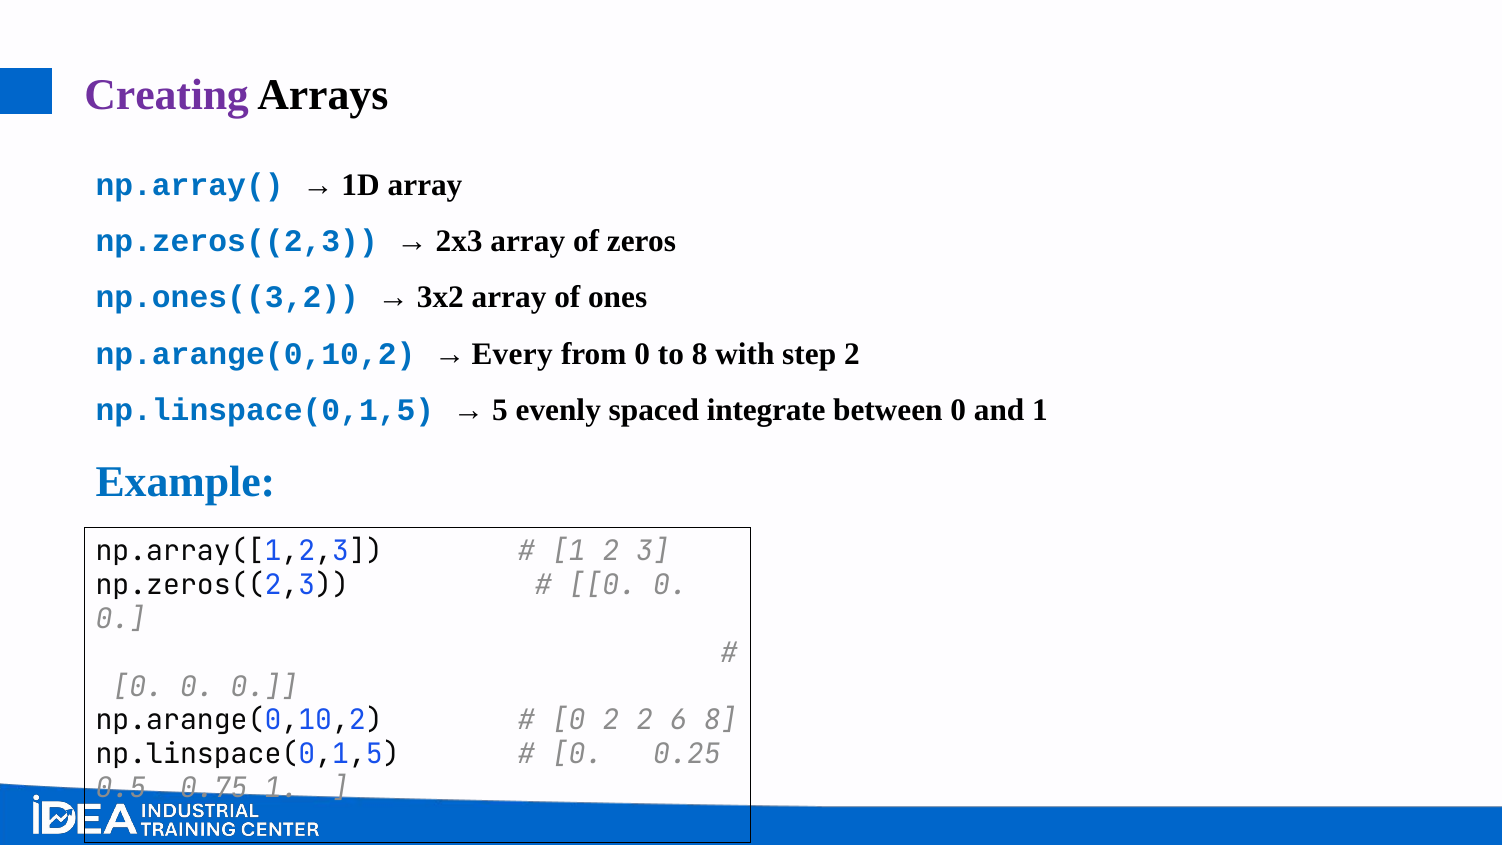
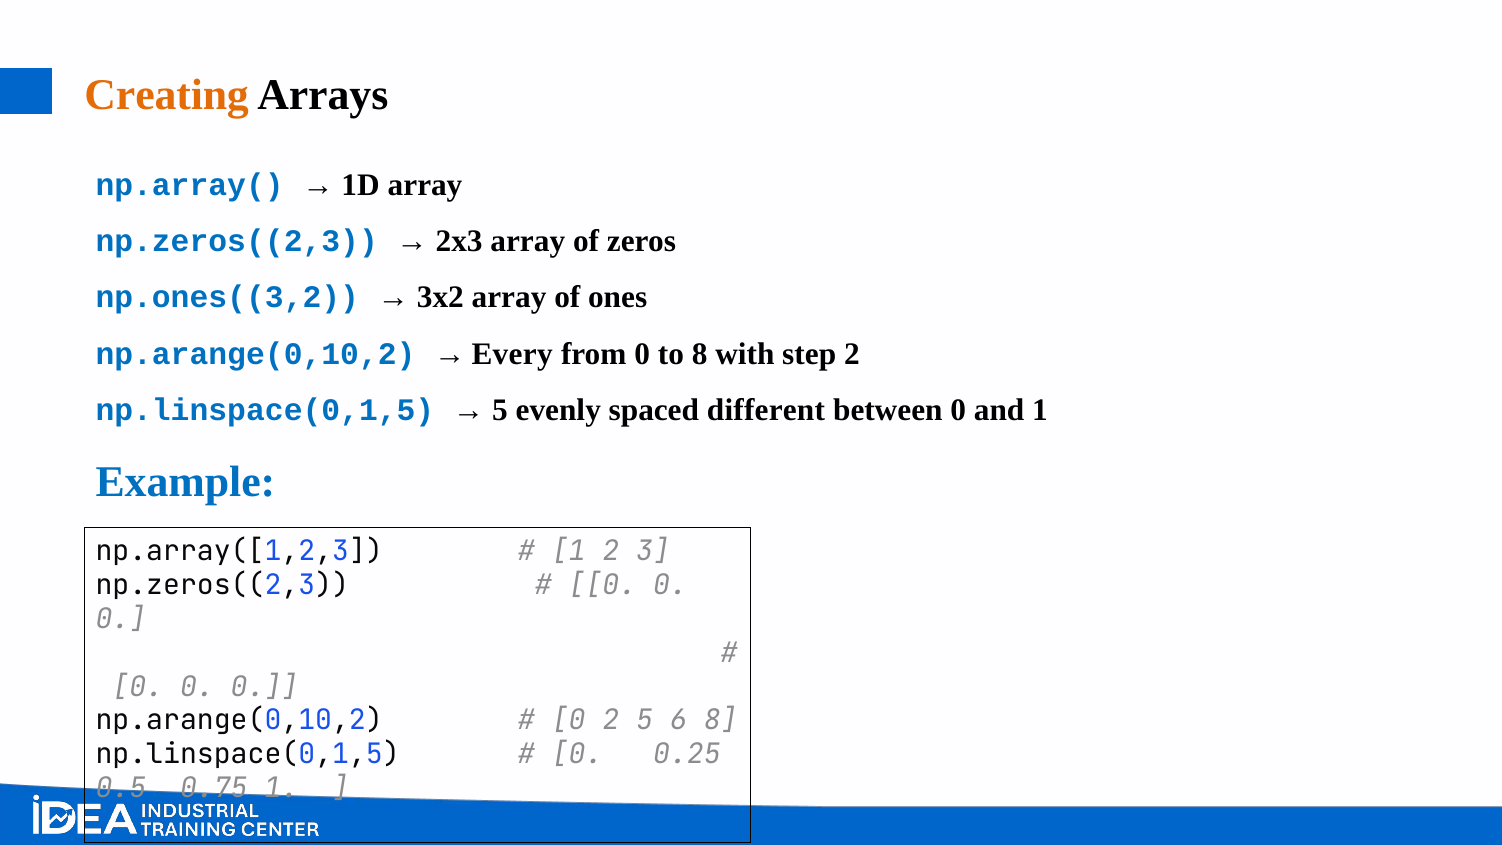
Creating colour: purple -> orange
integrate: integrate -> different
2 2: 2 -> 5
